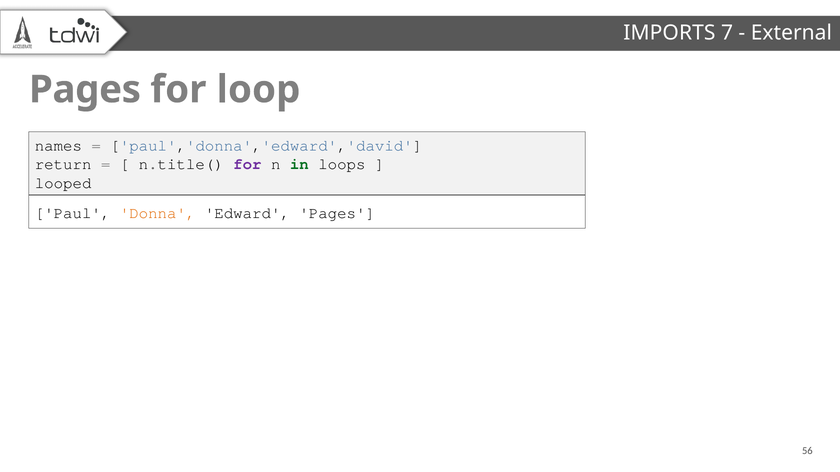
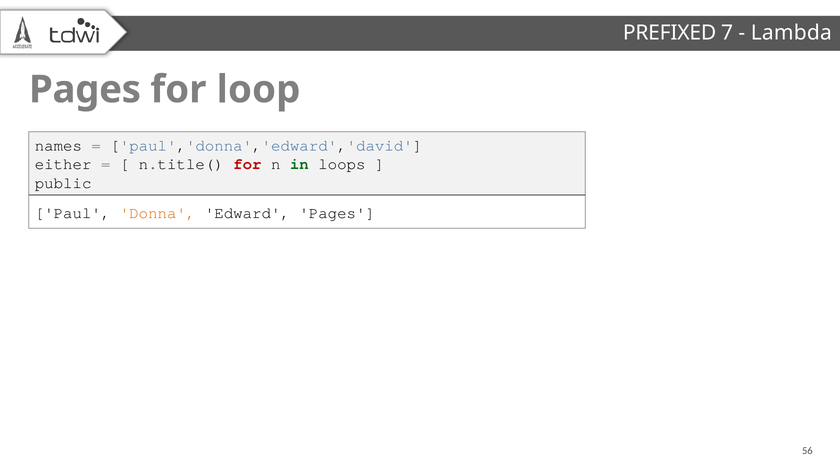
IMPORTS: IMPORTS -> PREFIXED
External: External -> Lambda
return: return -> either
for at (247, 164) colour: purple -> red
looped: looped -> public
